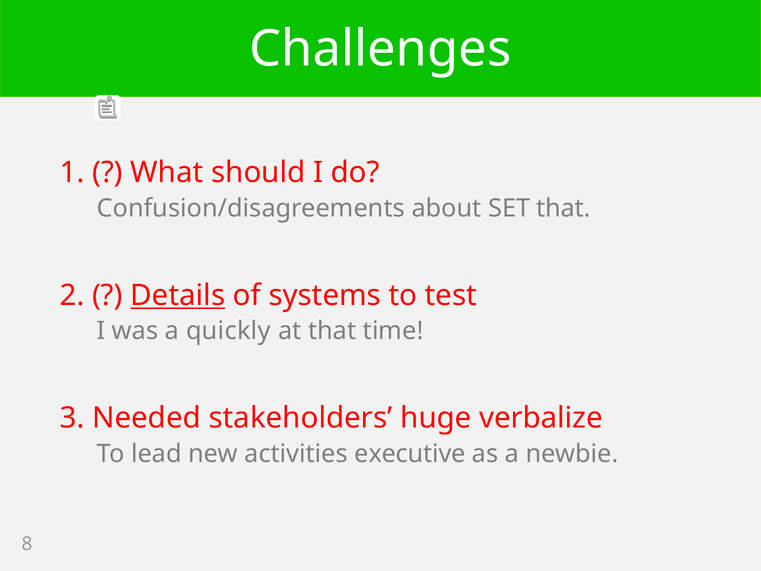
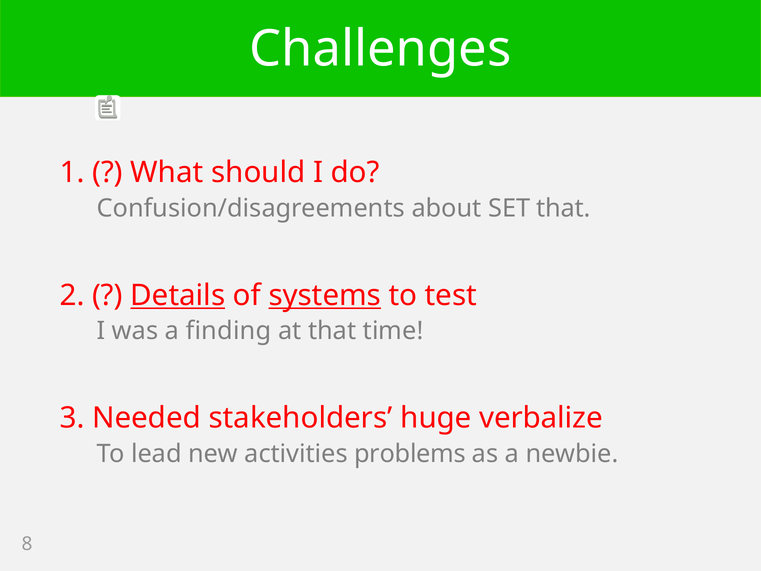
systems underline: none -> present
quickly: quickly -> finding
executive: executive -> problems
